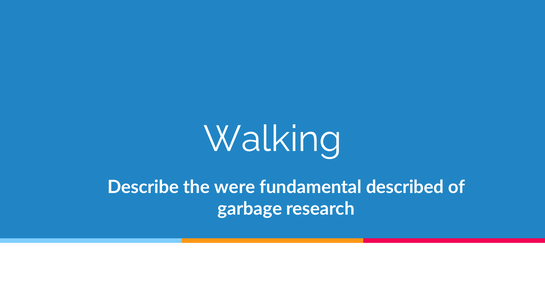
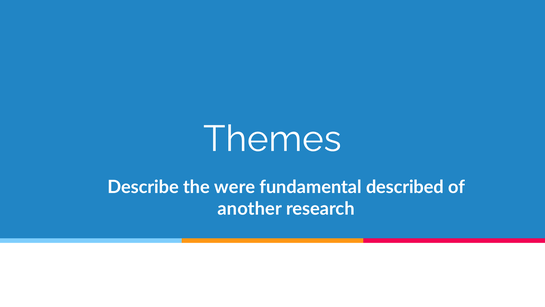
Walking: Walking -> Themes
garbage: garbage -> another
